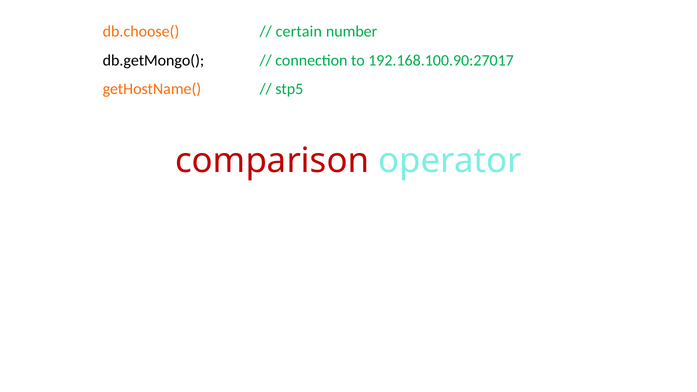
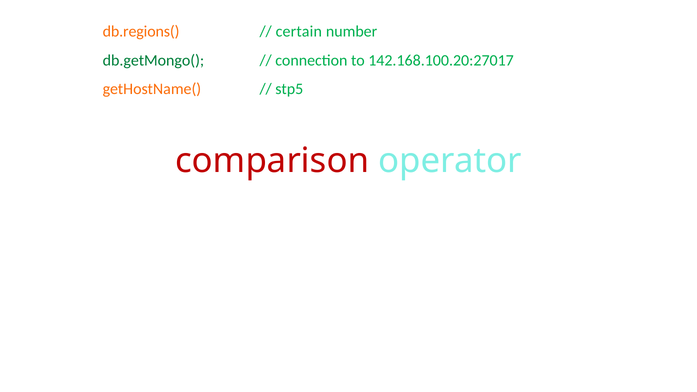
db.choose(: db.choose( -> db.regions(
db.getMongo( colour: black -> green
192.168.100.90:27017: 192.168.100.90:27017 -> 142.168.100.20:27017
